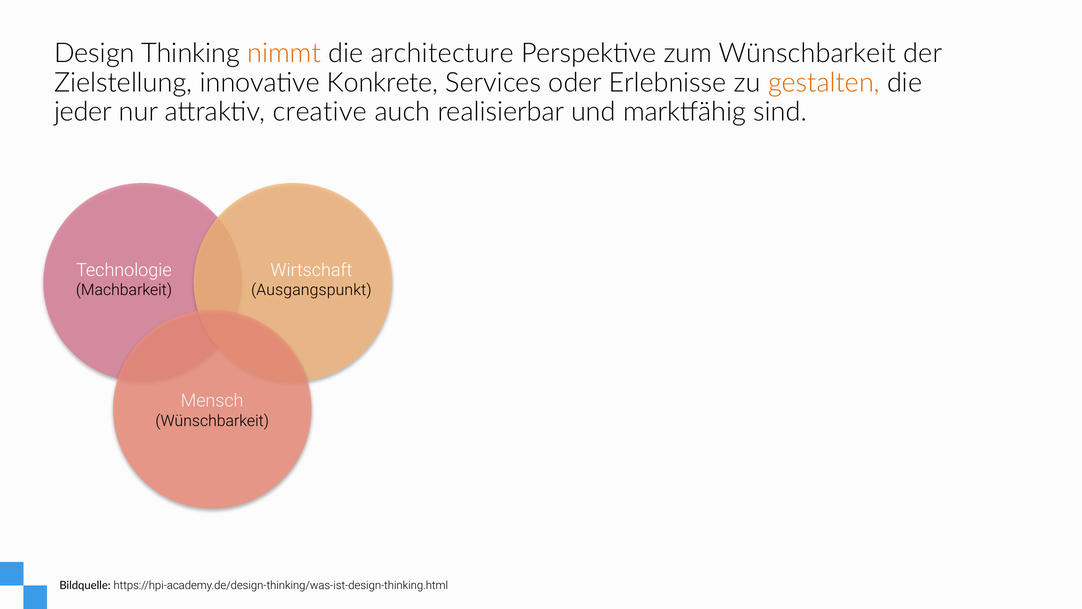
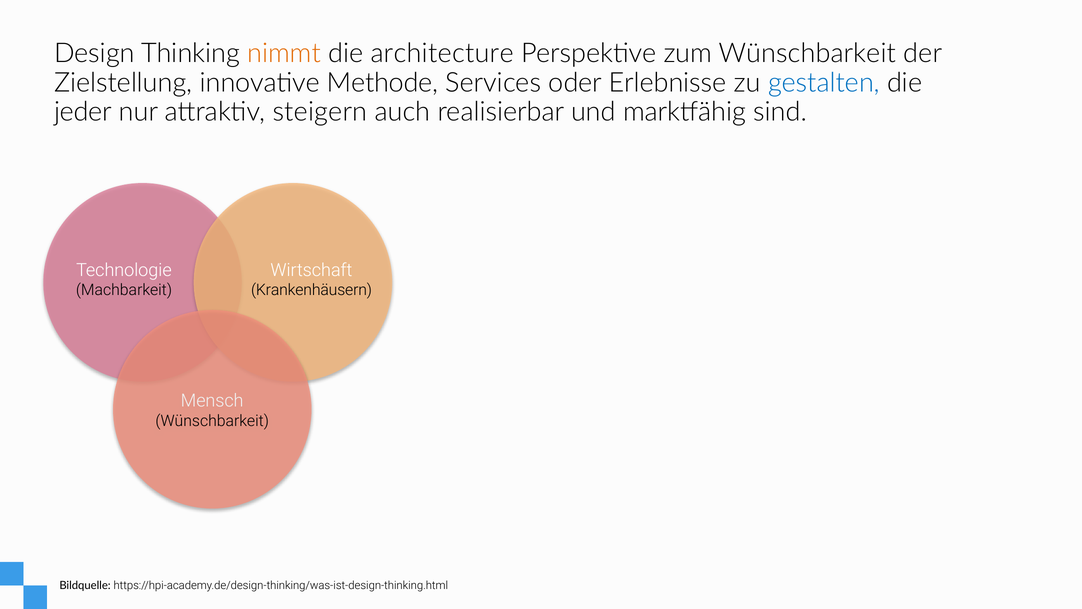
Konkrete: Konkrete -> Methode
gestalten colour: orange -> blue
creative: creative -> steigern
Ausgangspunkt: Ausgangspunkt -> Krankenhäusern
